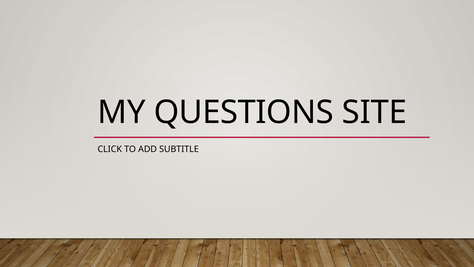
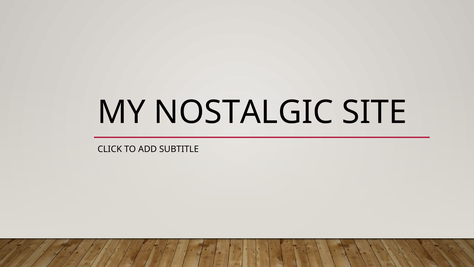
QUESTIONS: QUESTIONS -> NOSTALGIC
